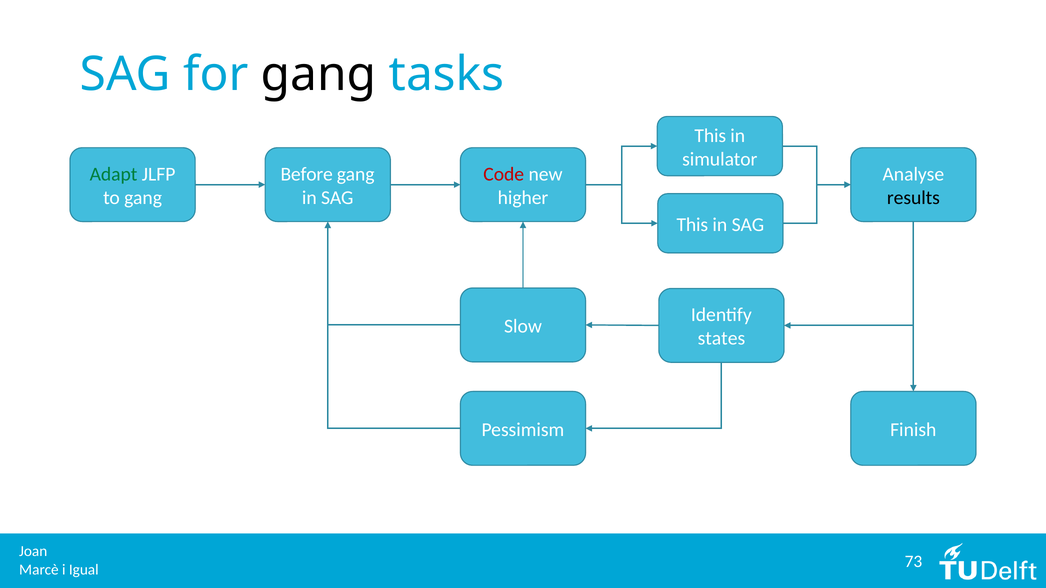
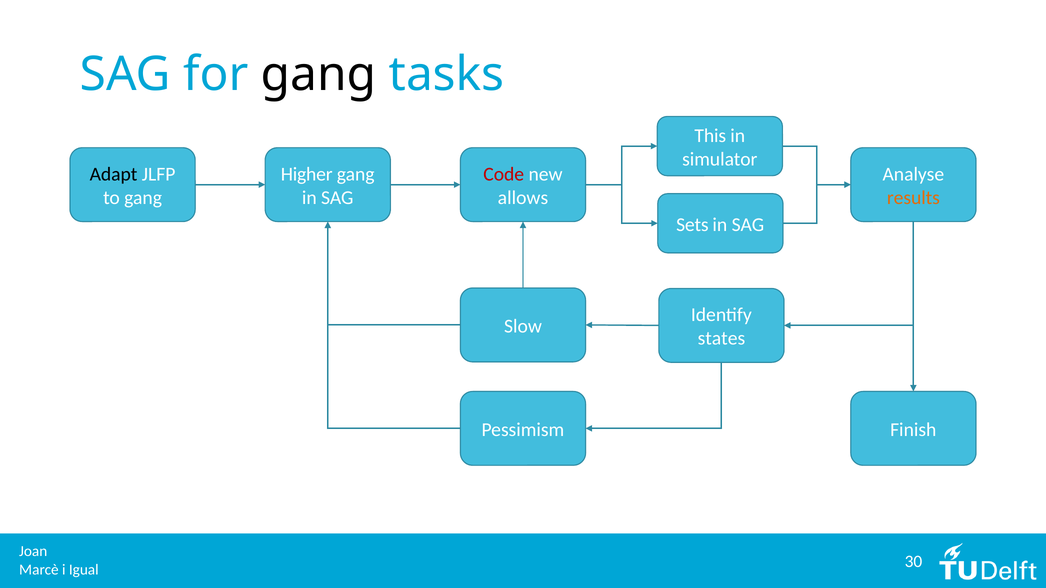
Adapt colour: green -> black
Before: Before -> Higher
higher: higher -> allows
results colour: black -> orange
This at (692, 225): This -> Sets
73: 73 -> 30
